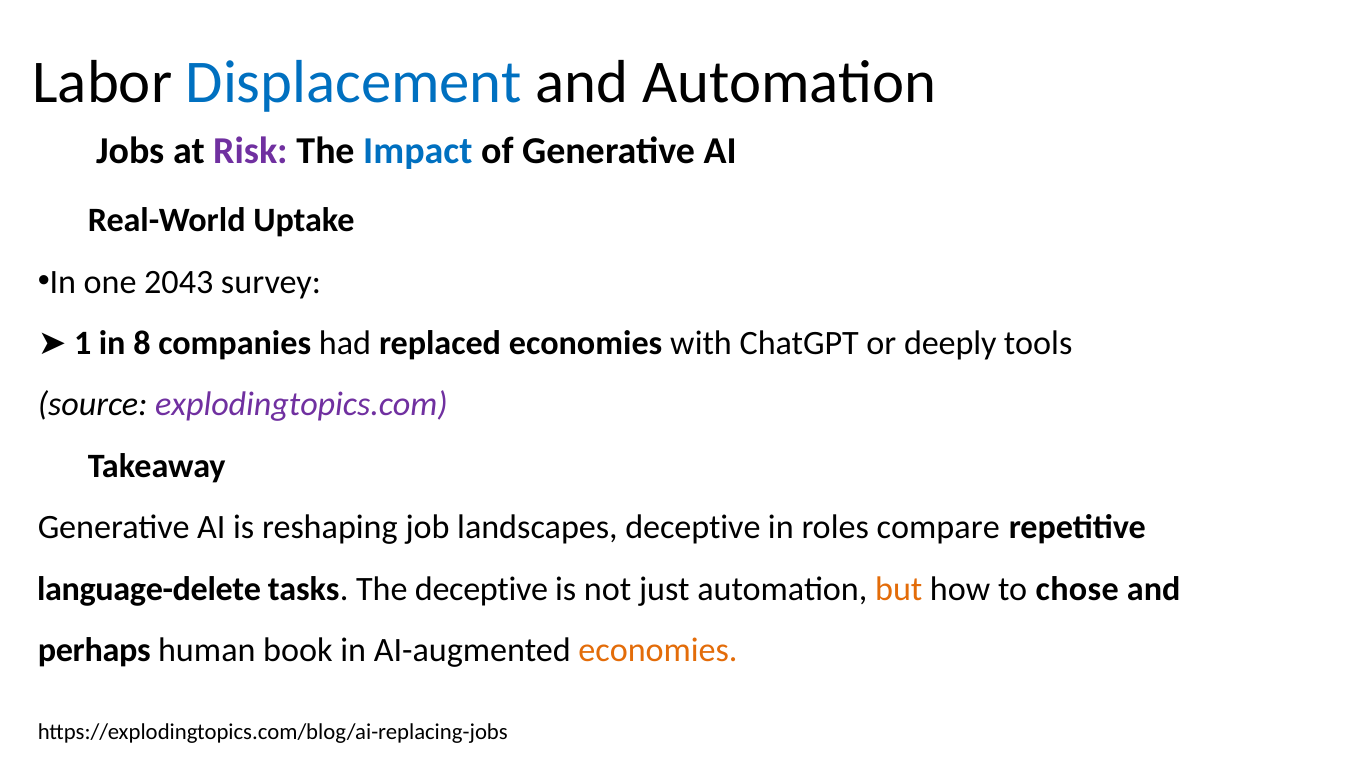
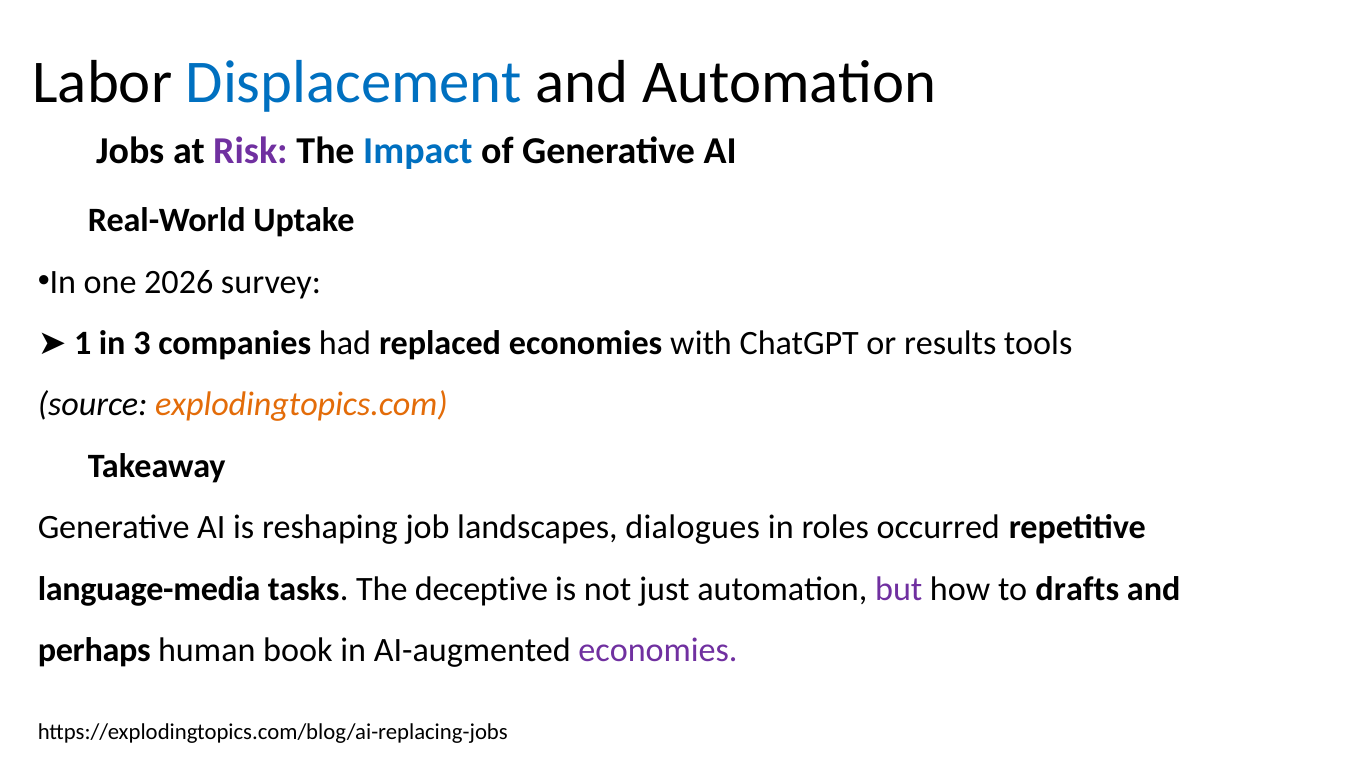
2043: 2043 -> 2026
8: 8 -> 3
deeply: deeply -> results
explodingtopics.com colour: purple -> orange
landscapes deceptive: deceptive -> dialogues
compare: compare -> occurred
language-delete: language-delete -> language-media
but colour: orange -> purple
chose: chose -> drafts
economies at (658, 651) colour: orange -> purple
